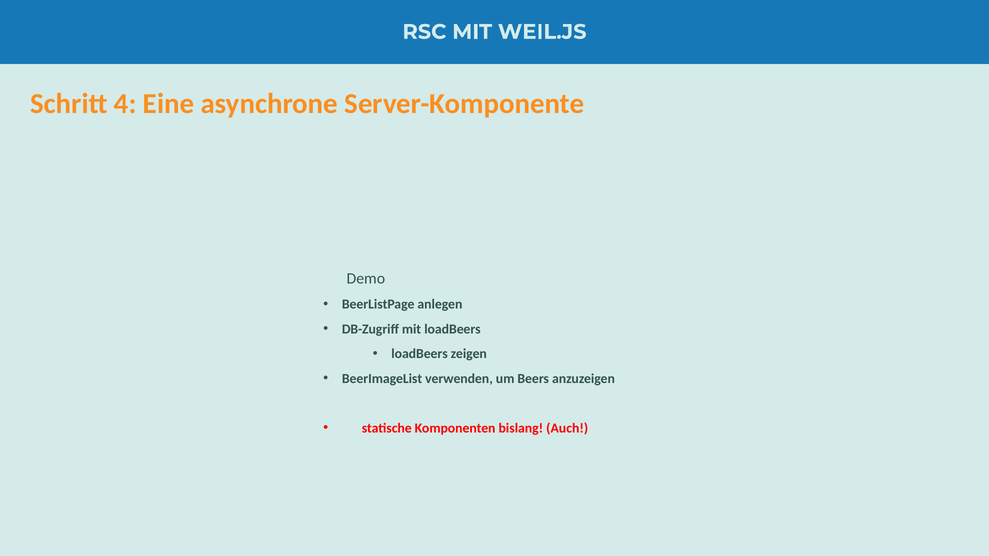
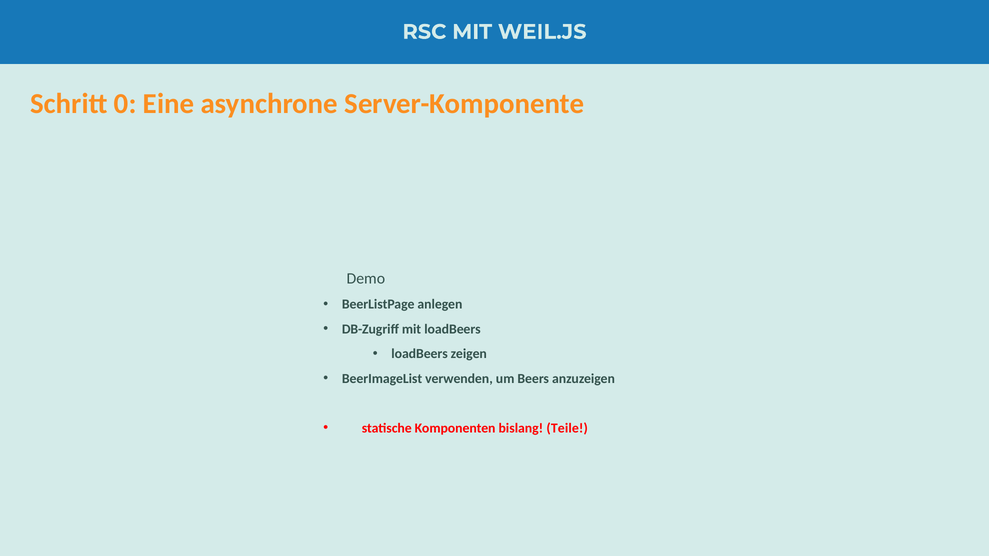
4: 4 -> 0
Auch: Auch -> Teile
